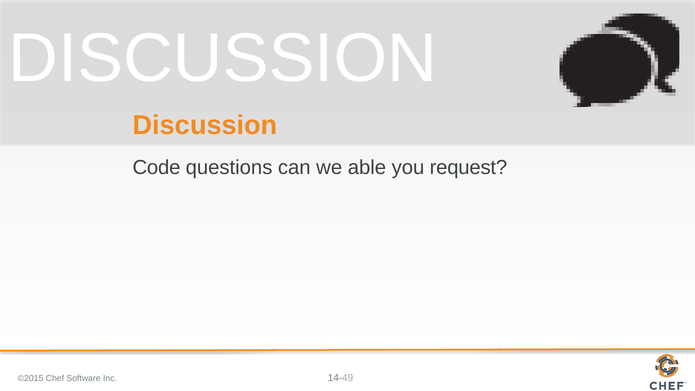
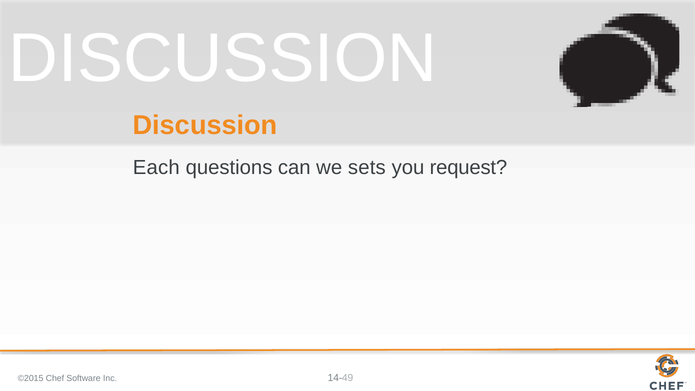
Code: Code -> Each
able: able -> sets
